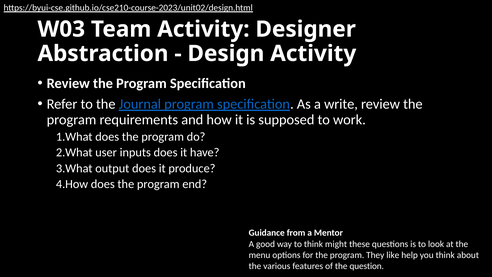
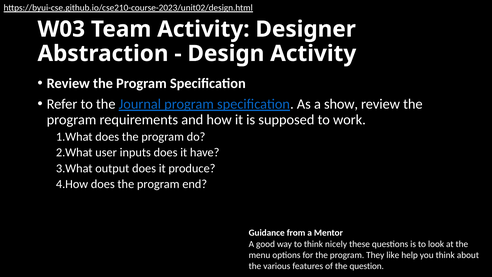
write: write -> show
might: might -> nicely
